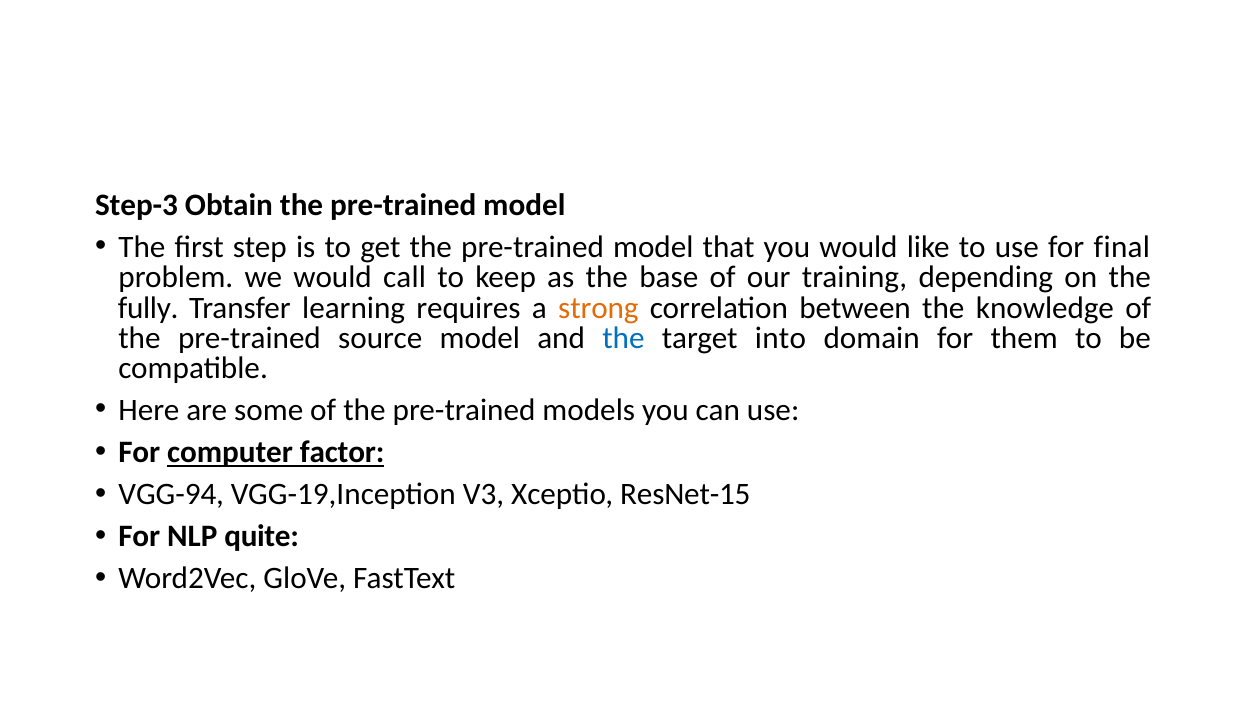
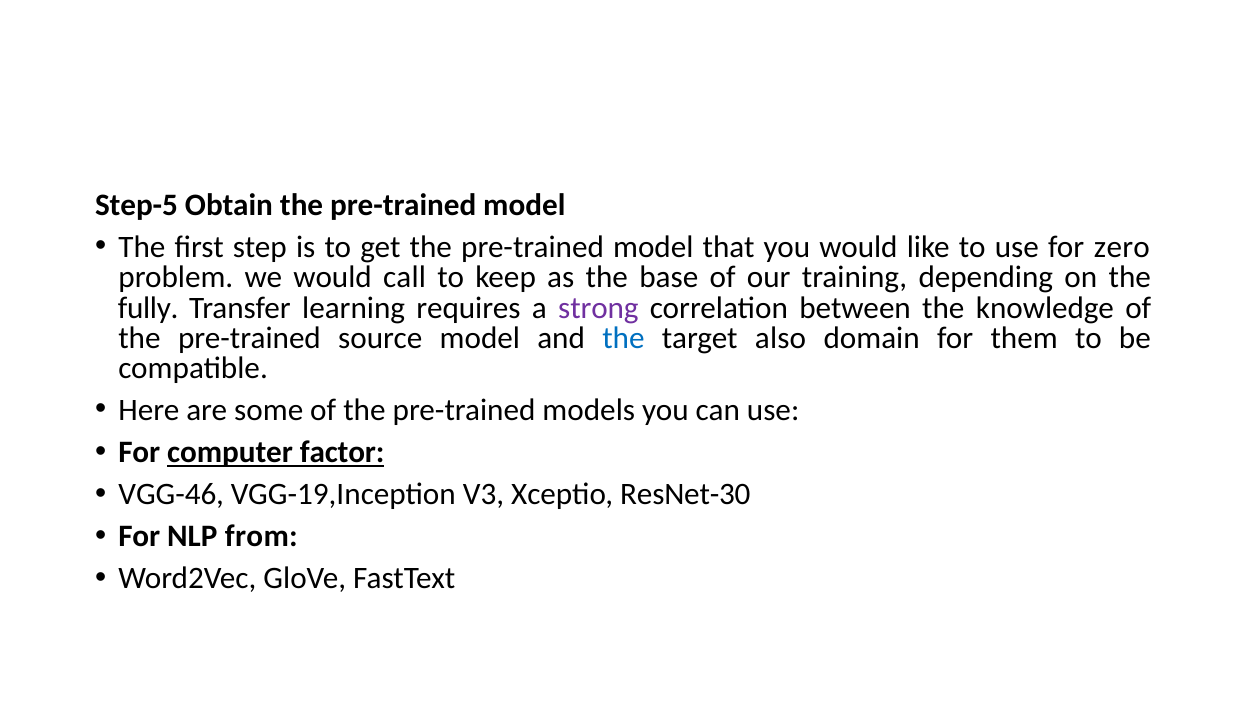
Step-3: Step-3 -> Step-5
final: final -> zero
strong colour: orange -> purple
into: into -> also
VGG-94: VGG-94 -> VGG-46
ResNet-15: ResNet-15 -> ResNet-30
quite: quite -> from
